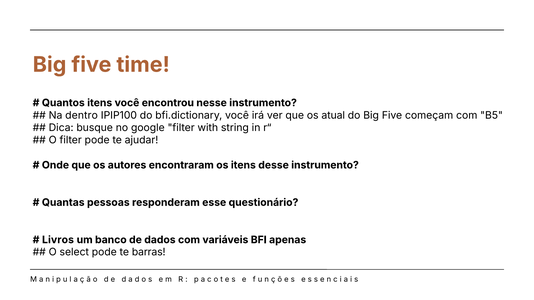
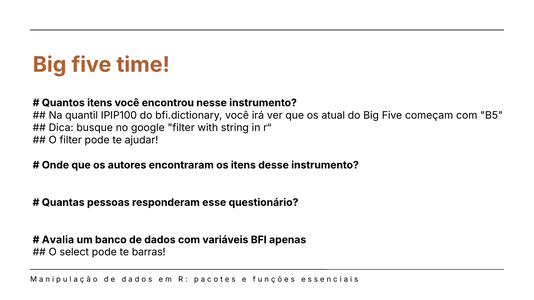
dentro: dentro -> quantil
Livros: Livros -> Avalia
